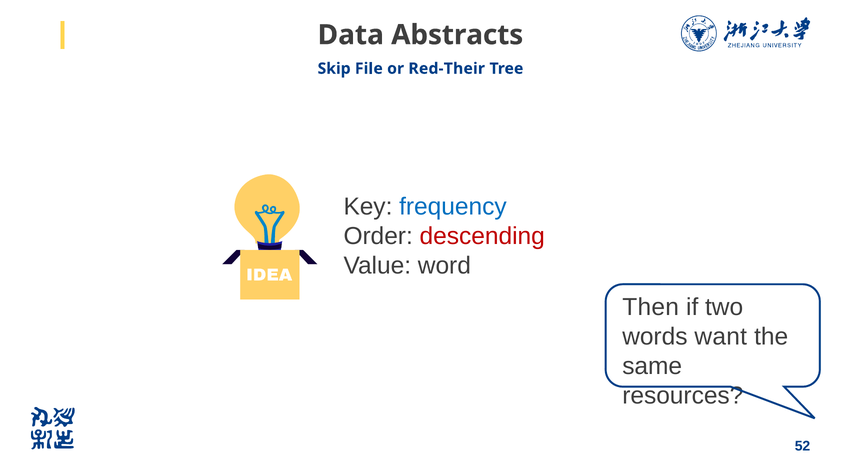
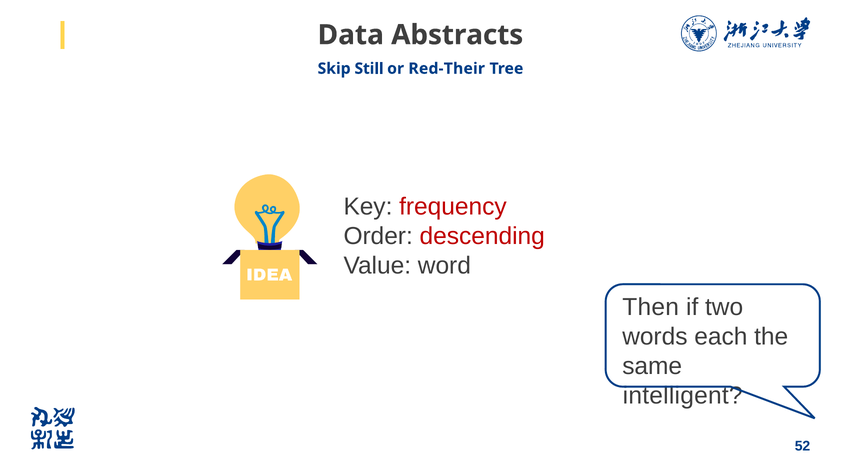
File: File -> Still
frequency colour: blue -> red
want: want -> each
resources: resources -> intelligent
